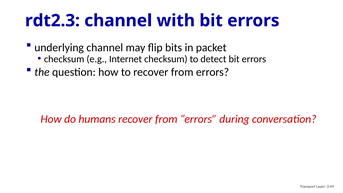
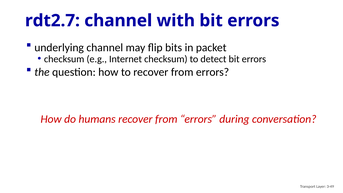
rdt2.3: rdt2.3 -> rdt2.7
